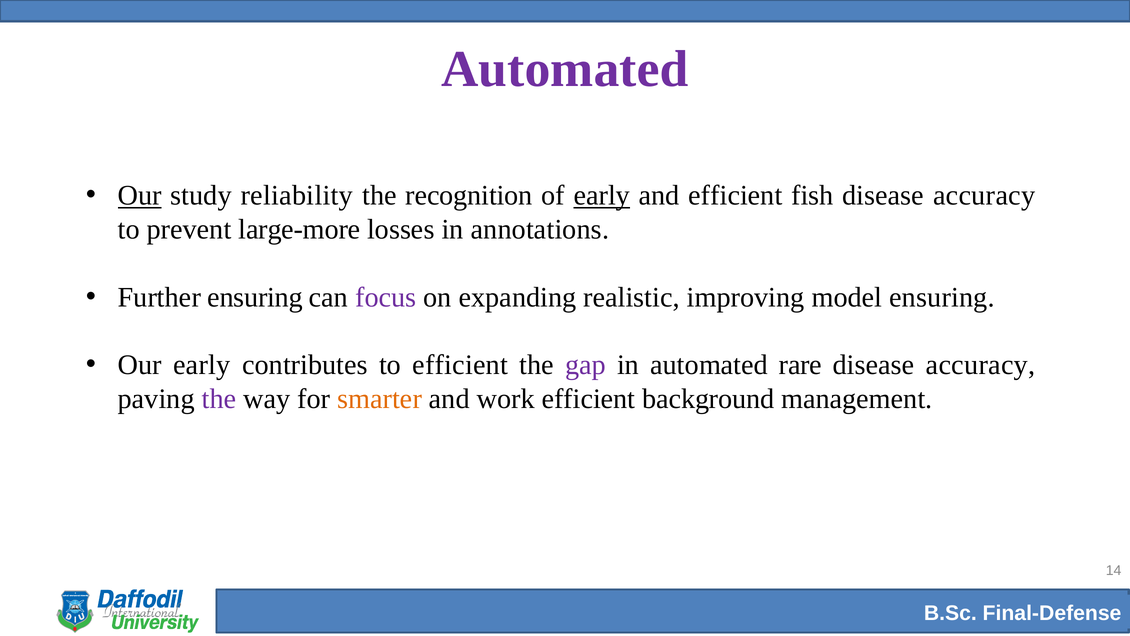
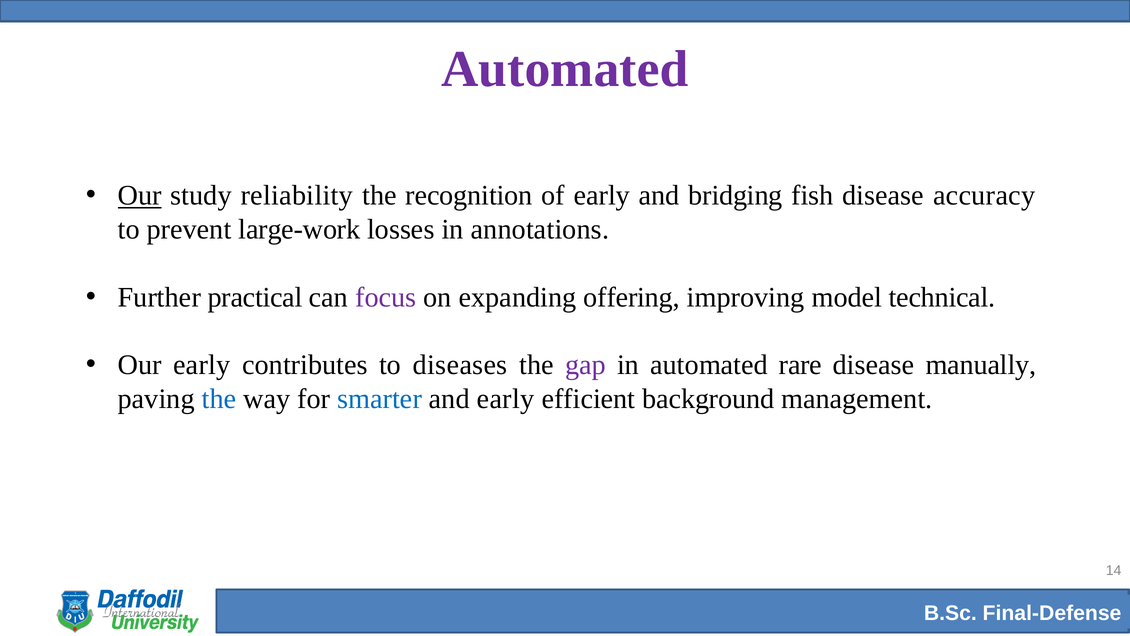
early at (602, 195) underline: present -> none
and efficient: efficient -> bridging
large-more: large-more -> large-work
Further ensuring: ensuring -> practical
realistic: realistic -> offering
model ensuring: ensuring -> technical
to efficient: efficient -> diseases
accuracy at (981, 365): accuracy -> manually
the at (219, 399) colour: purple -> blue
smarter colour: orange -> blue
and work: work -> early
